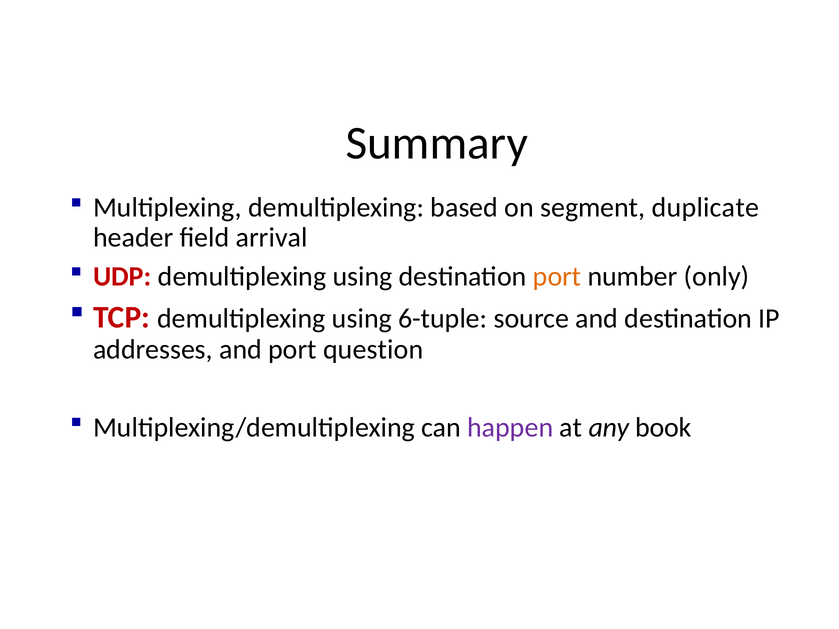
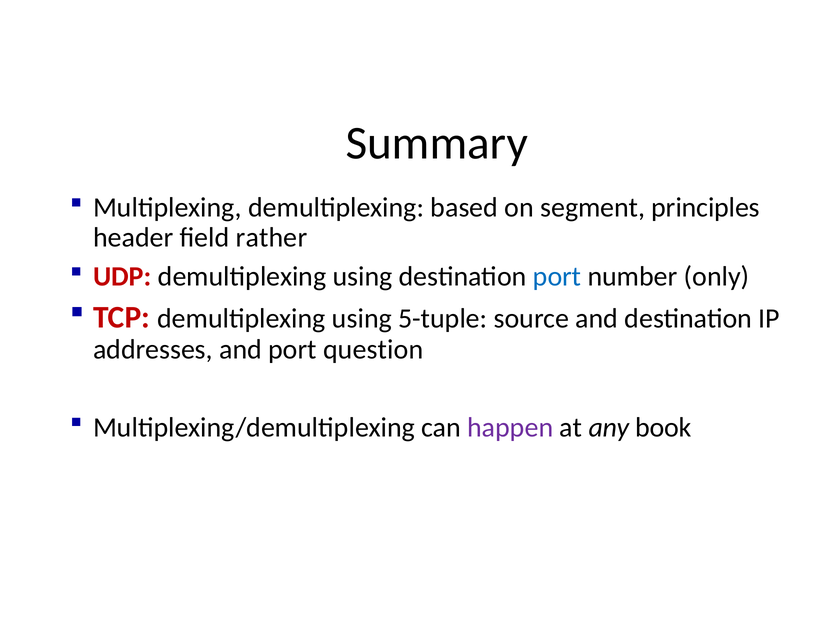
duplicate: duplicate -> principles
arrival: arrival -> rather
port at (557, 277) colour: orange -> blue
6-tuple: 6-tuple -> 5-tuple
